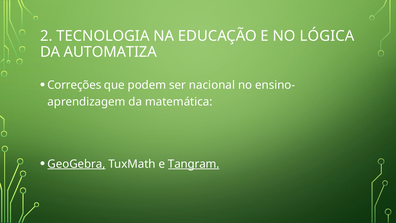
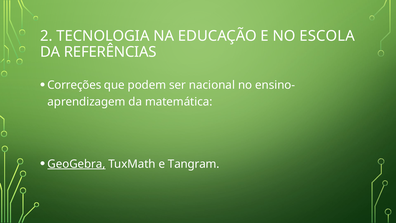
LÓGICA: LÓGICA -> ESCOLA
AUTOMATIZA: AUTOMATIZA -> REFERÊNCIAS
Tangram underline: present -> none
